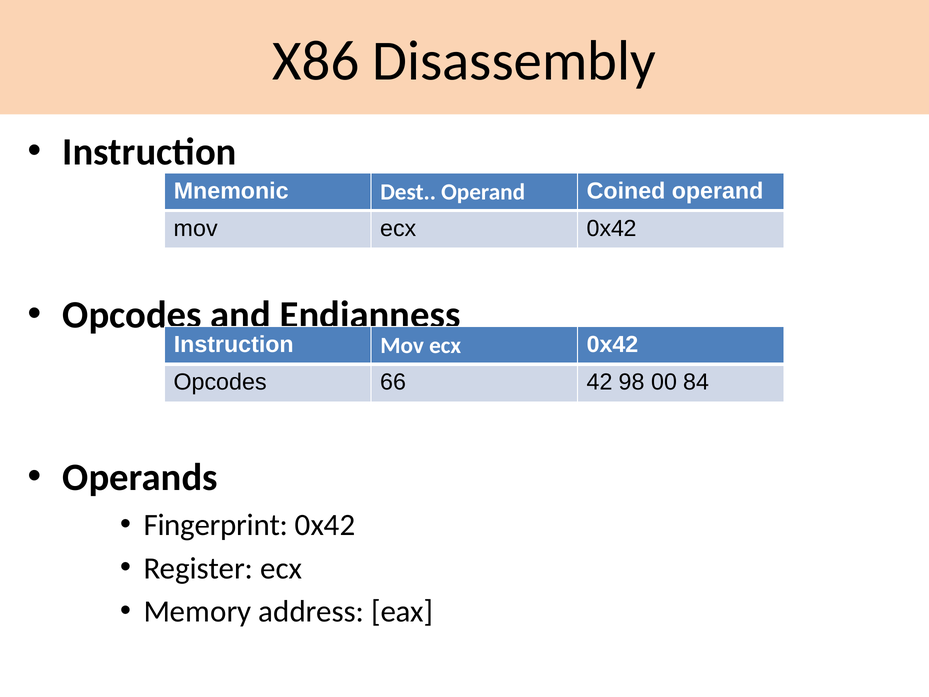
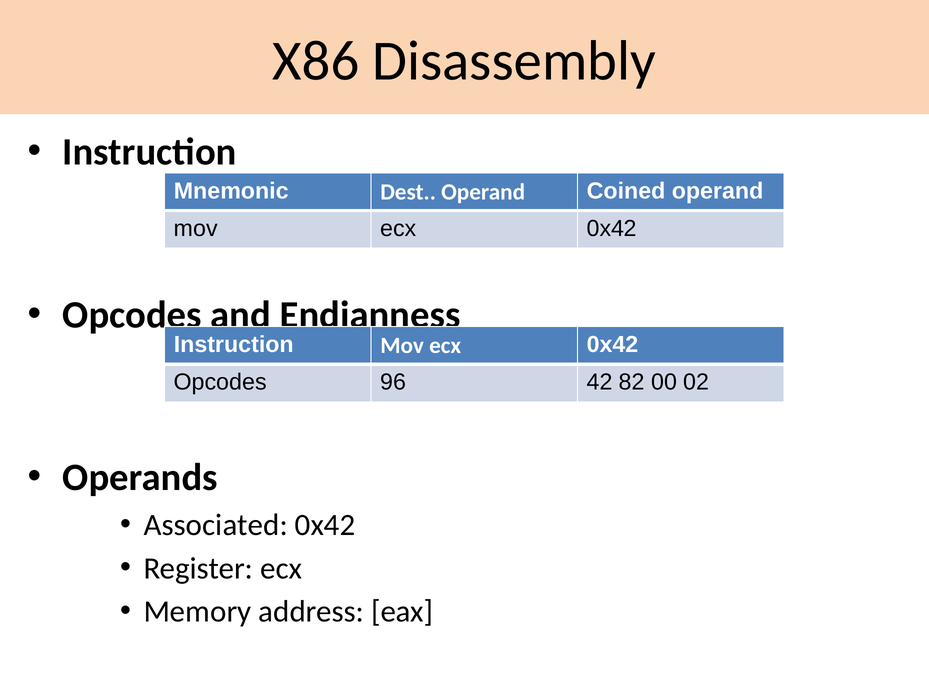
66: 66 -> 96
98: 98 -> 82
84: 84 -> 02
Fingerprint: Fingerprint -> Associated
